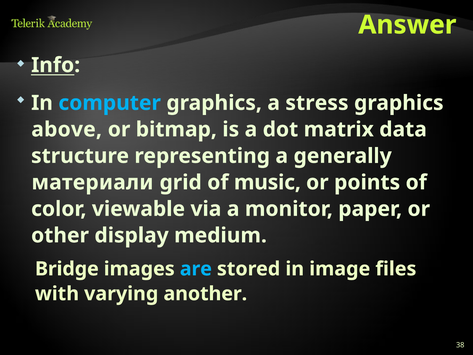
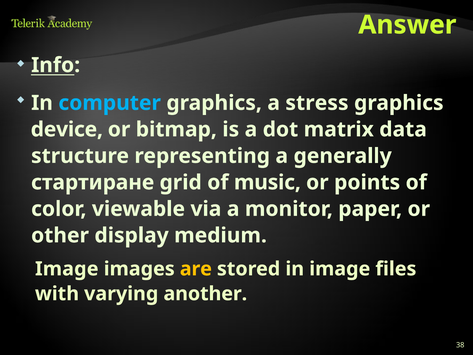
above: above -> device
материали: материали -> стартиране
Bridge at (67, 269): Bridge -> Image
are colour: light blue -> yellow
